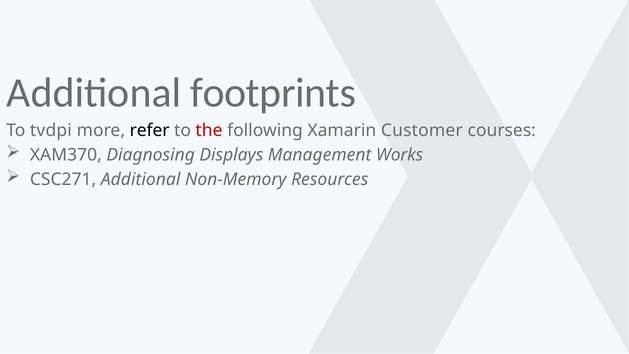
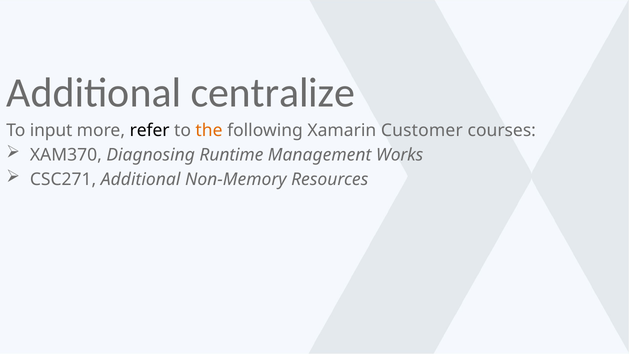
footprints: footprints -> centralize
tvdpi: tvdpi -> input
the colour: red -> orange
Displays: Displays -> Runtime
